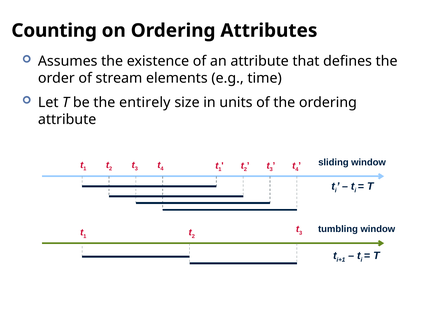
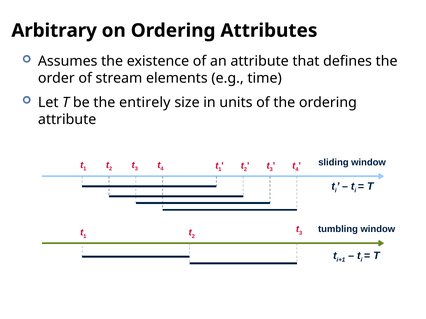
Counting: Counting -> Arbitrary
